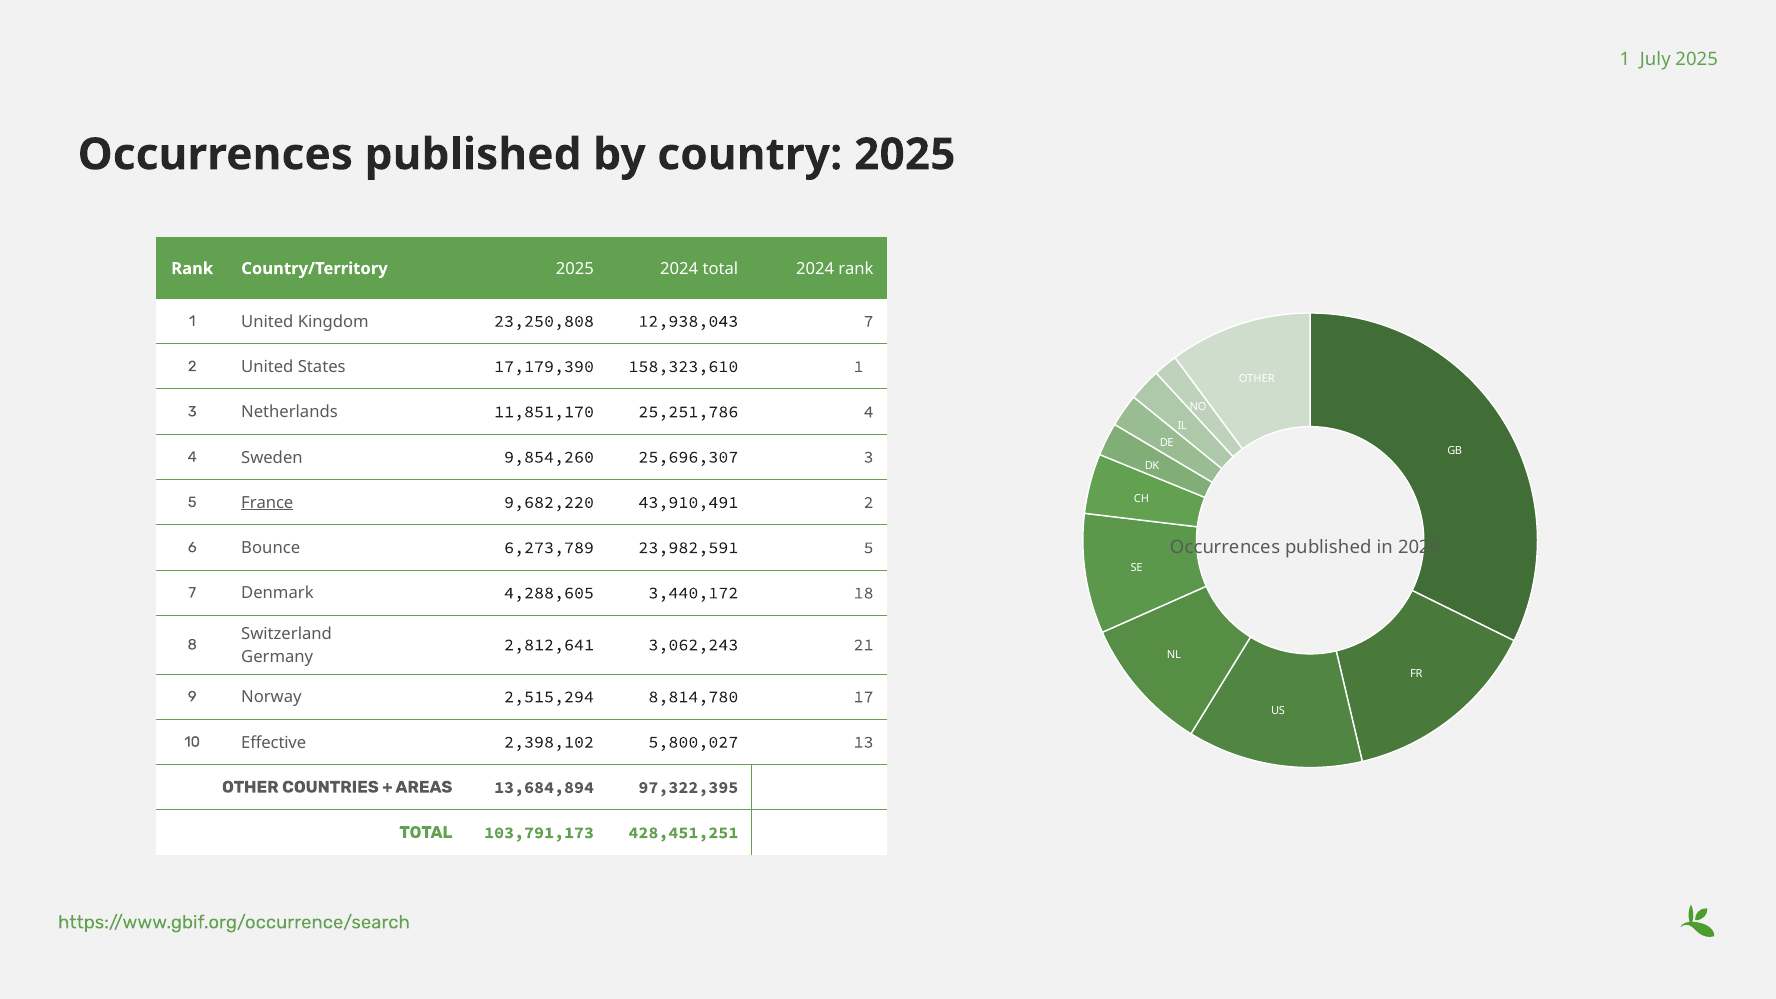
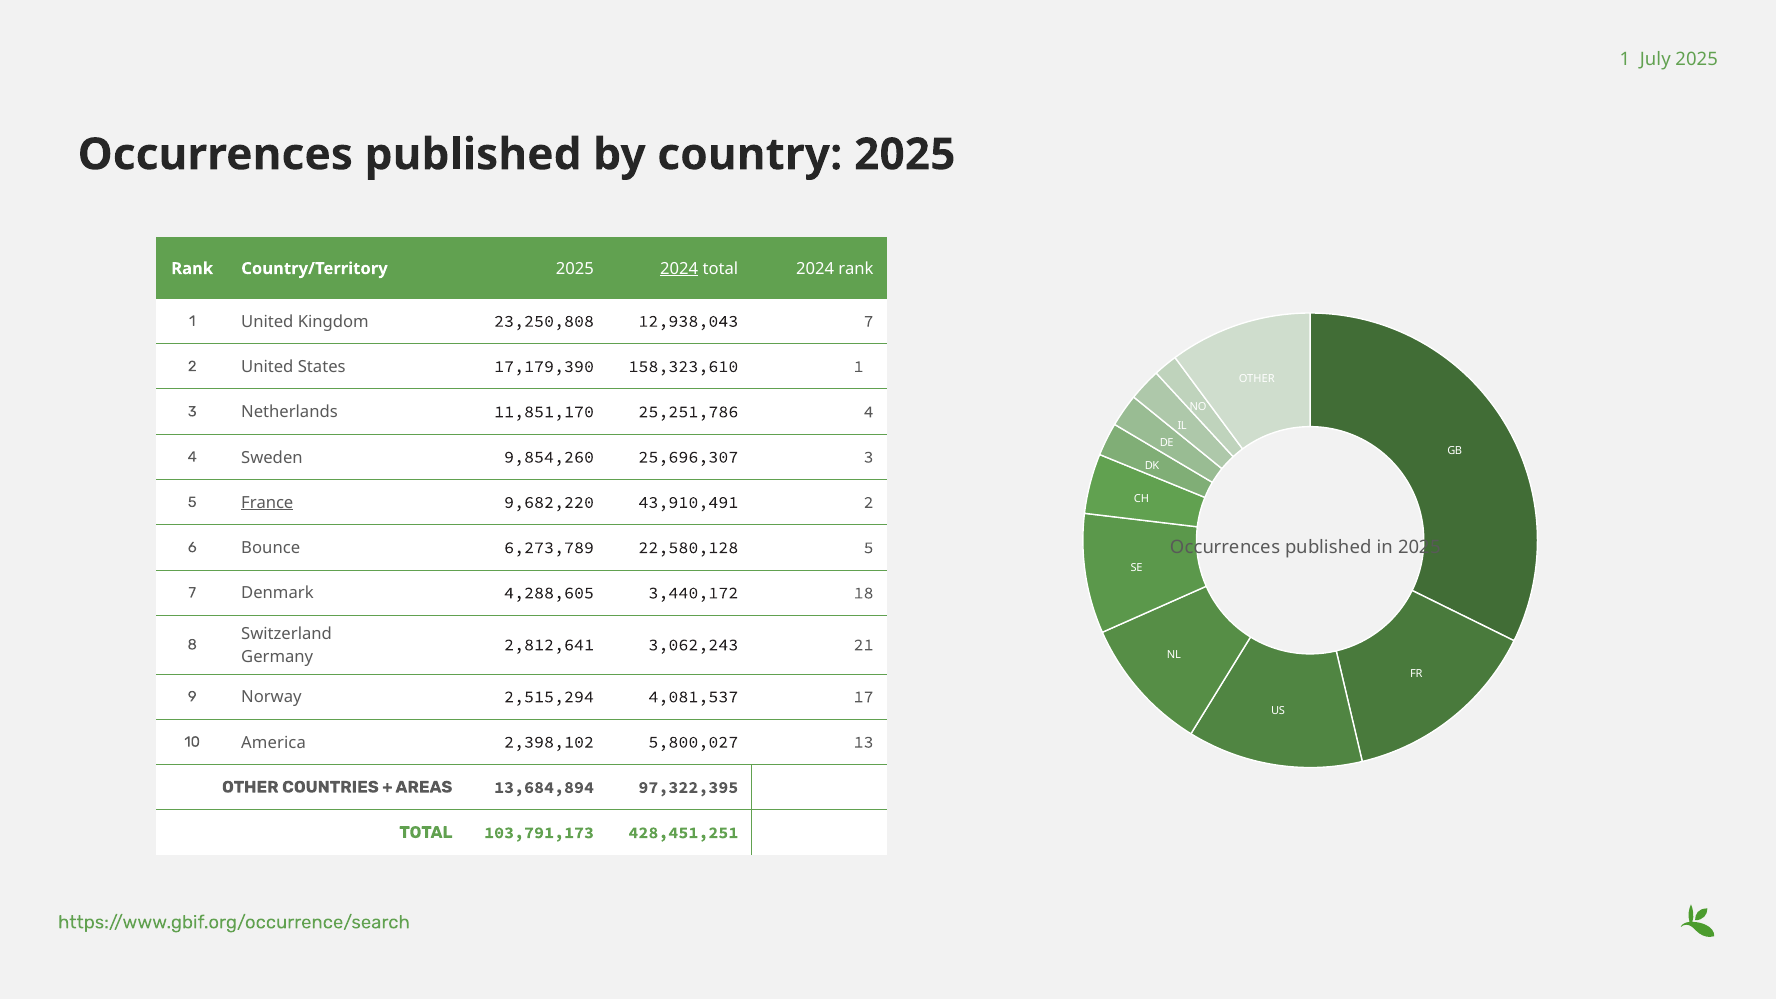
2024 at (679, 269) underline: none -> present
23,982,591: 23,982,591 -> 22,580,128
8,814,780: 8,814,780 -> 4,081,537
Effective: Effective -> America
